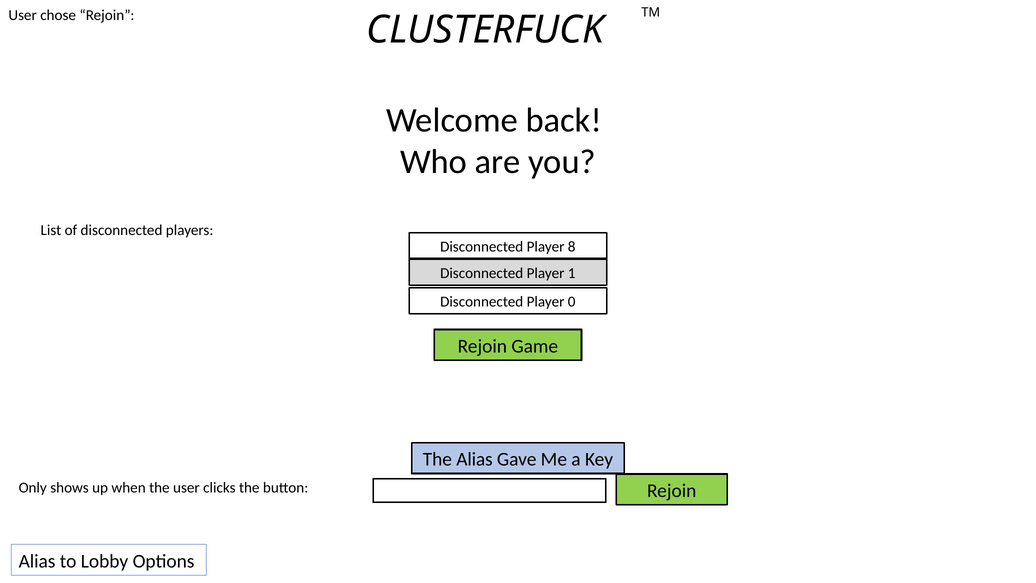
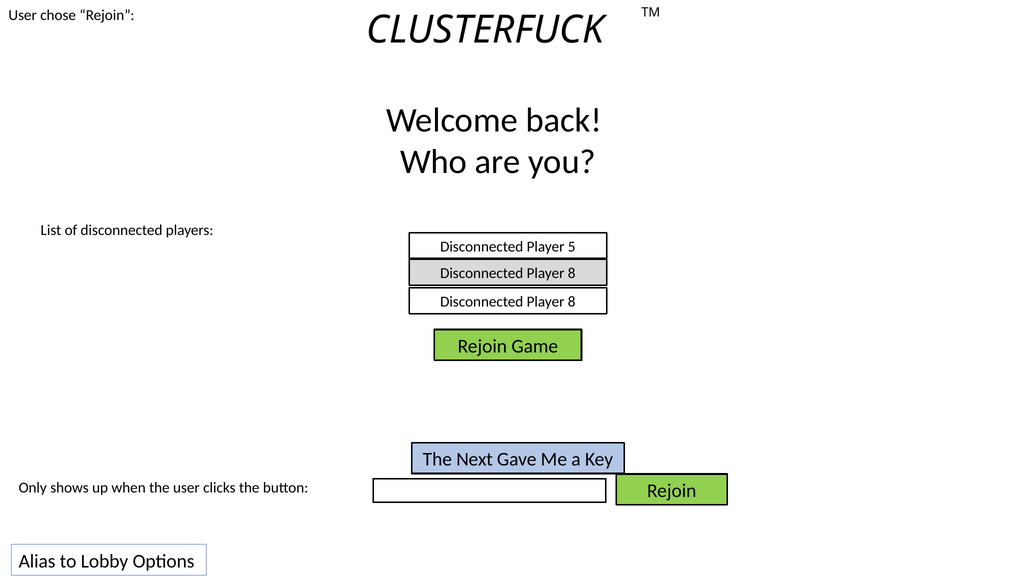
8: 8 -> 5
1 at (572, 273): 1 -> 8
0 at (572, 302): 0 -> 8
The Alias: Alias -> Next
